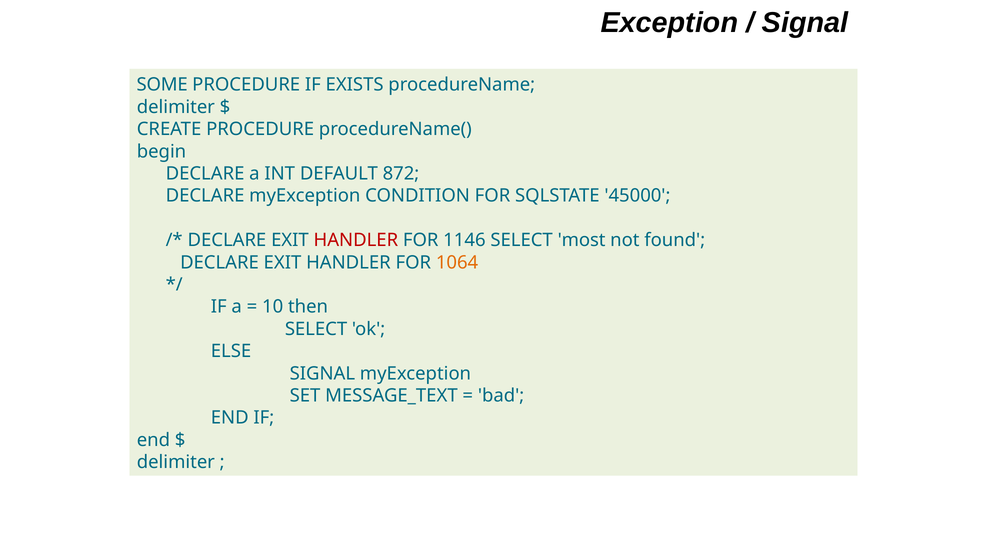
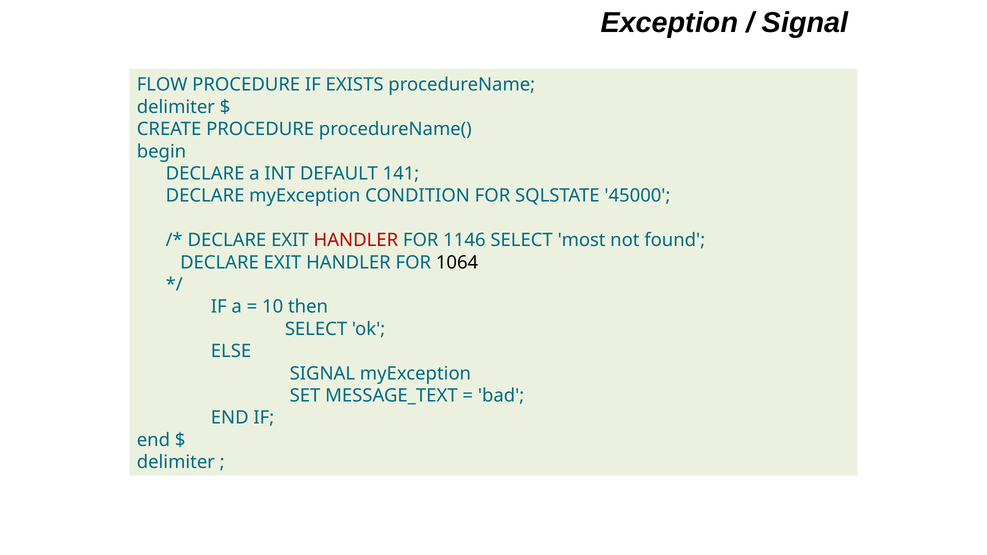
SOME: SOME -> FLOW
872: 872 -> 141
1064 colour: orange -> black
